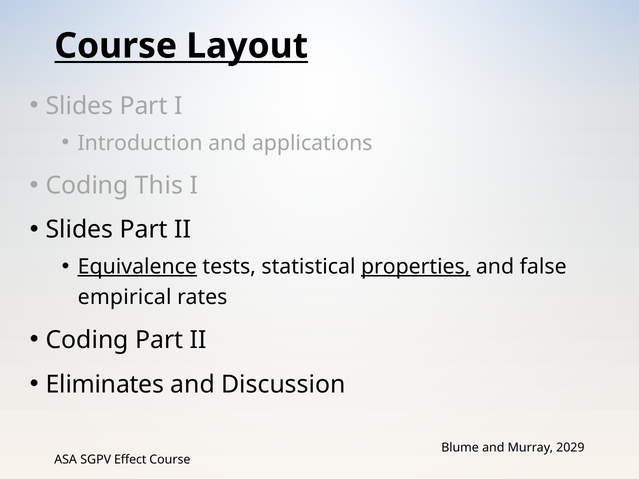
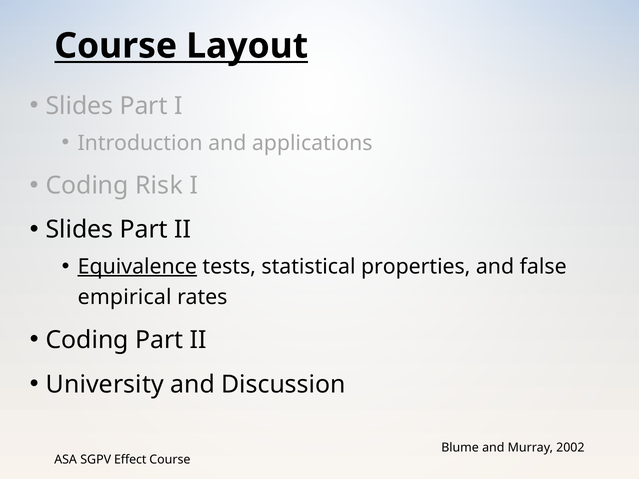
This: This -> Risk
properties underline: present -> none
Eliminates: Eliminates -> University
2029: 2029 -> 2002
